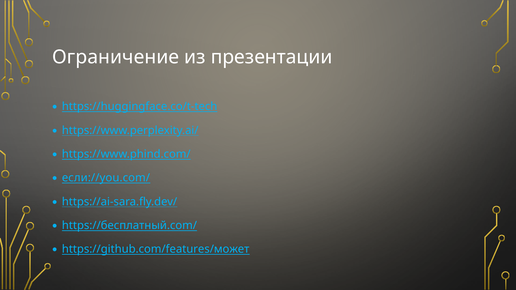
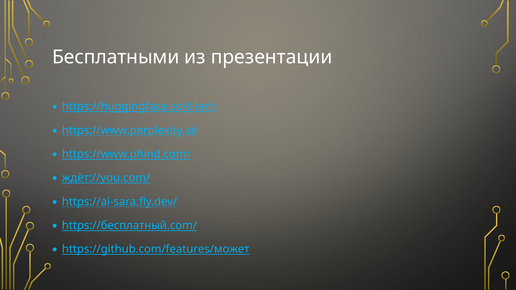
Ограничение: Ограничение -> Бесплатными
если://you.com/: если://you.com/ -> ждёт://you.com/
